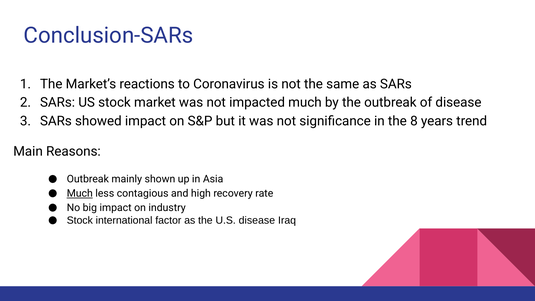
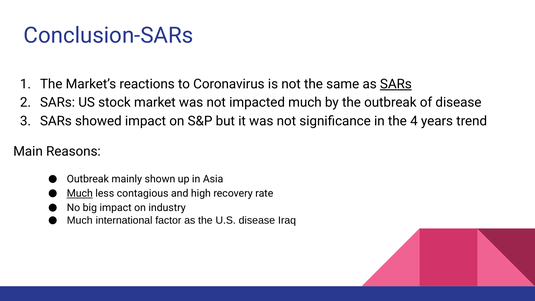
SARs at (396, 84) underline: none -> present
8: 8 -> 4
Stock at (80, 220): Stock -> Much
